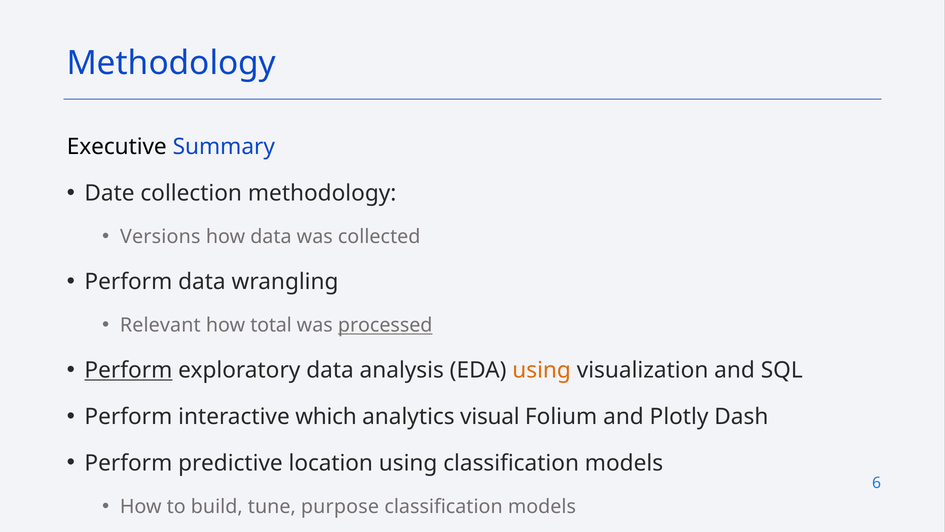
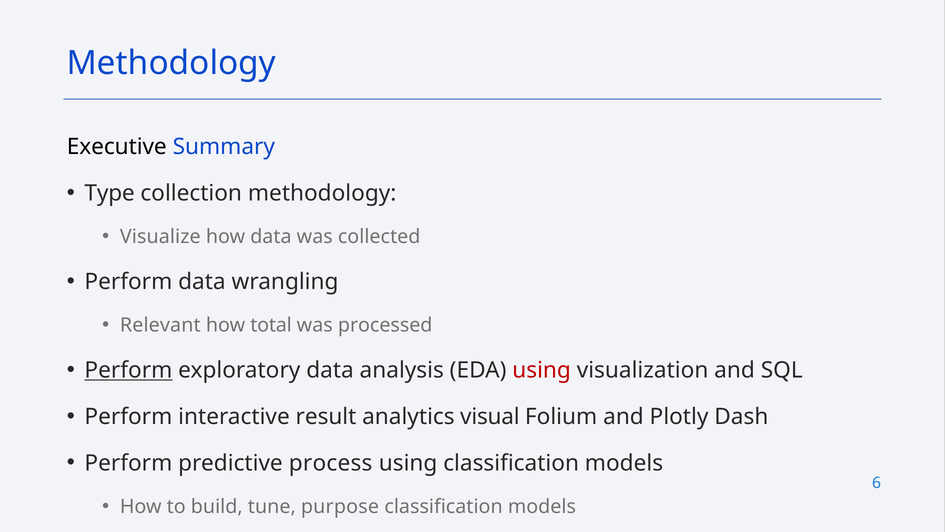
Date: Date -> Type
Versions: Versions -> Visualize
processed underline: present -> none
using at (542, 370) colour: orange -> red
which: which -> result
location: location -> process
